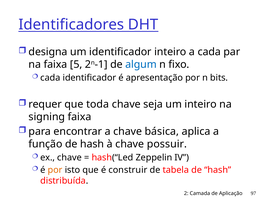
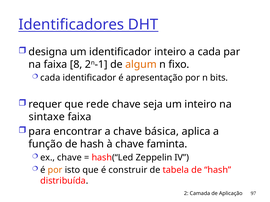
5: 5 -> 8
algum colour: blue -> orange
toda: toda -> rede
signing: signing -> sintaxe
possuir: possuir -> faminta
